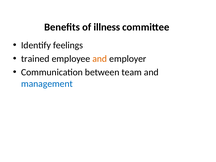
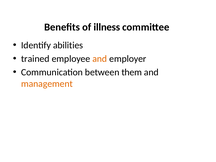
feelings: feelings -> abilities
team: team -> them
management colour: blue -> orange
